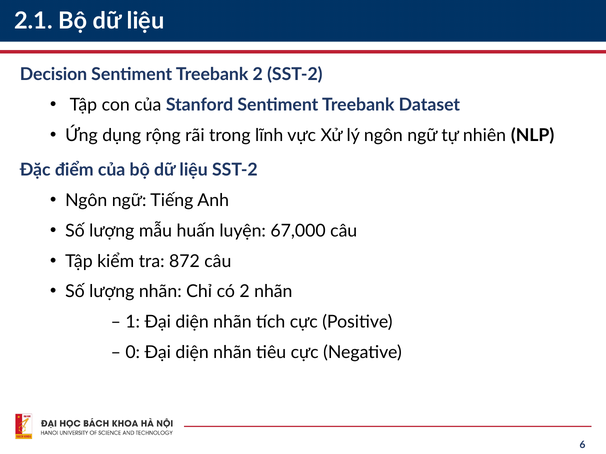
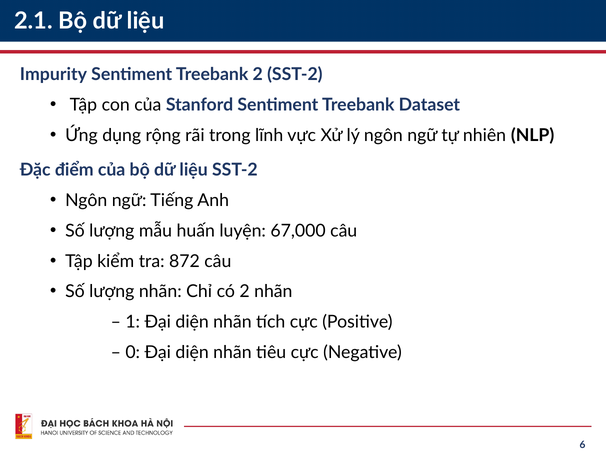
Decision: Decision -> Impurity
